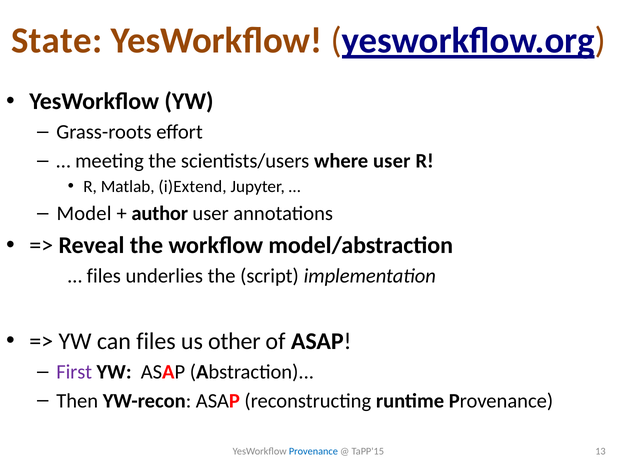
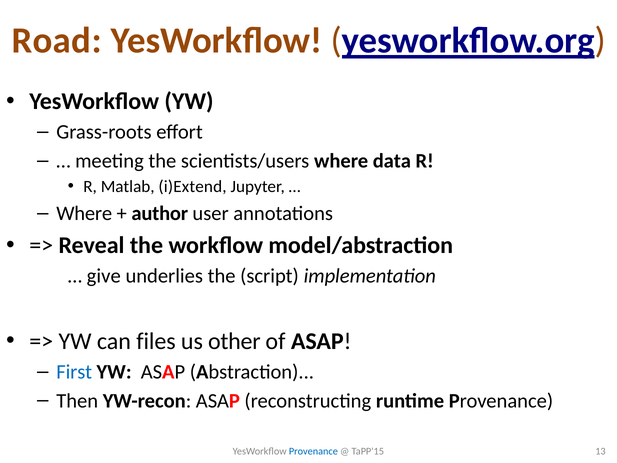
State: State -> Road
where user: user -> data
Model at (84, 214): Model -> Where
files at (104, 276): files -> give
First colour: purple -> blue
